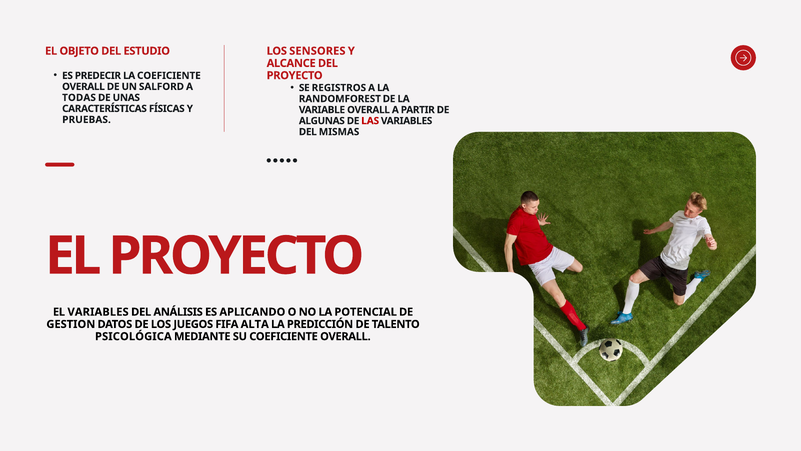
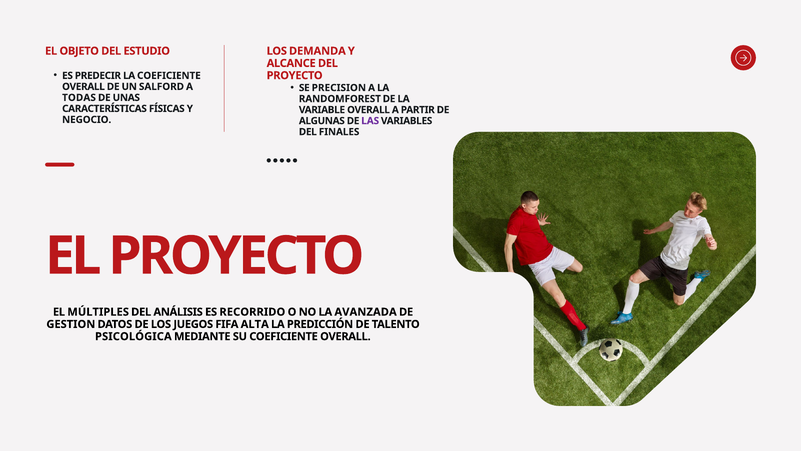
SENSORES: SENSORES -> DEMANDA
REGISTROS: REGISTROS -> PRECISION
PRUEBAS: PRUEBAS -> NEGOCIO
LAS colour: red -> purple
MISMAS: MISMAS -> FINALES
EL VARIABLES: VARIABLES -> MÚLTIPLES
APLICANDO: APLICANDO -> RECORRIDO
POTENCIAL: POTENCIAL -> AVANZADA
